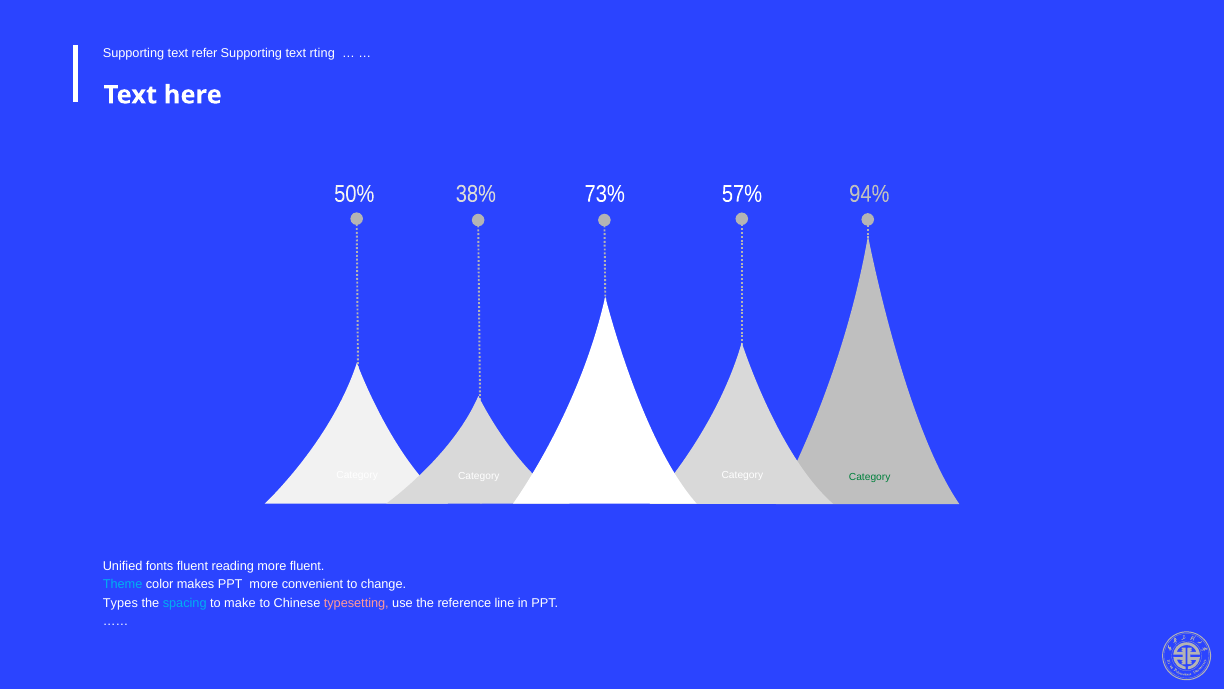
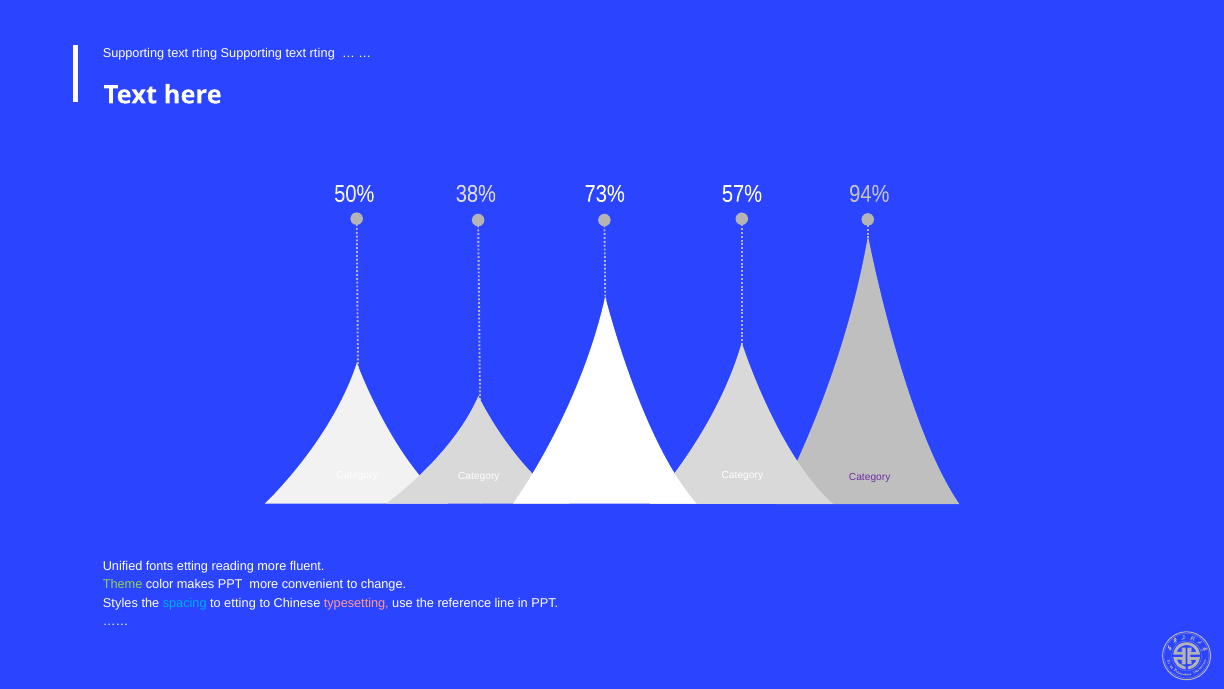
refer at (205, 53): refer -> rting
Category at (870, 477) colour: green -> purple
fonts fluent: fluent -> etting
Theme colour: light blue -> light green
Types: Types -> Styles
to make: make -> etting
